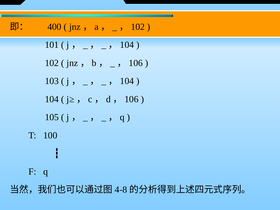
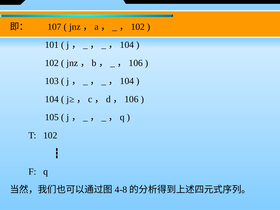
400: 400 -> 107
T 100: 100 -> 102
